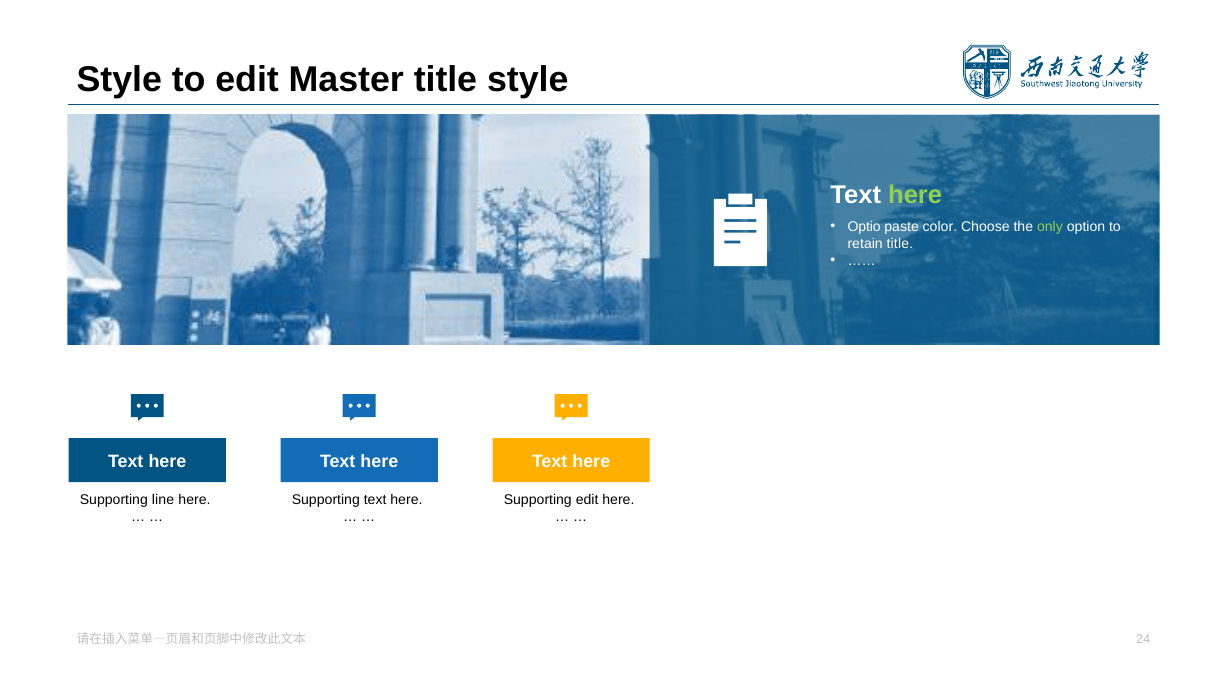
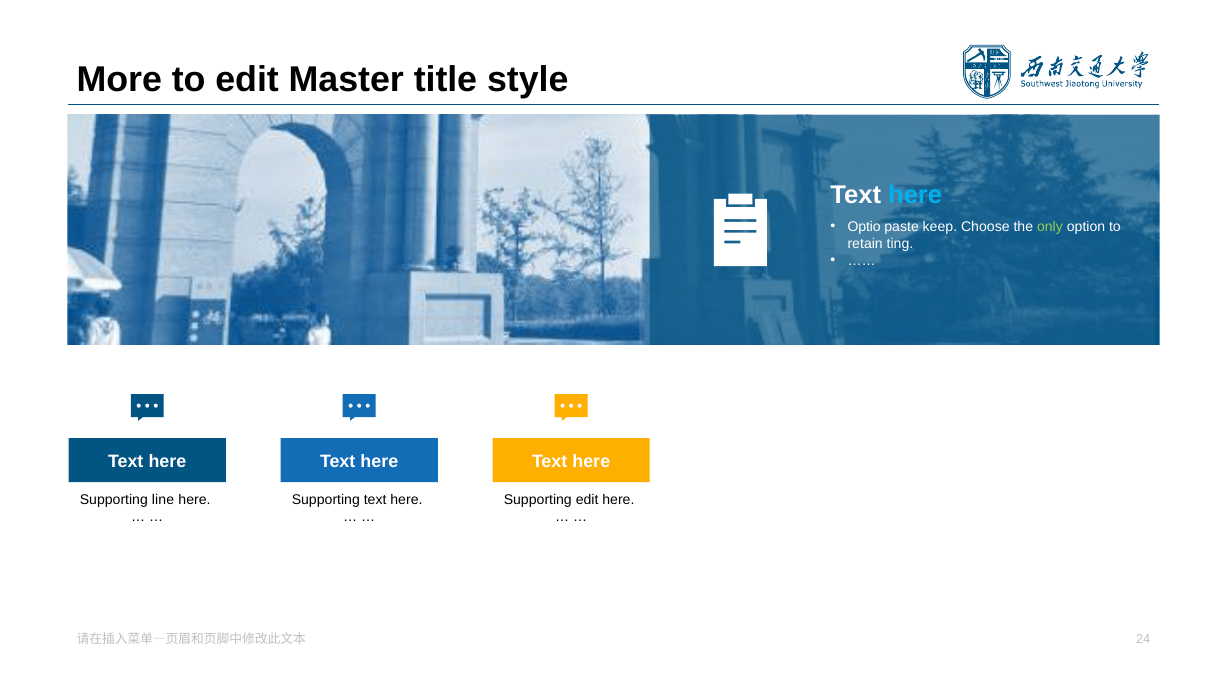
Style at (119, 79): Style -> More
here at (915, 195) colour: light green -> light blue
color: color -> keep
retain title: title -> ting
